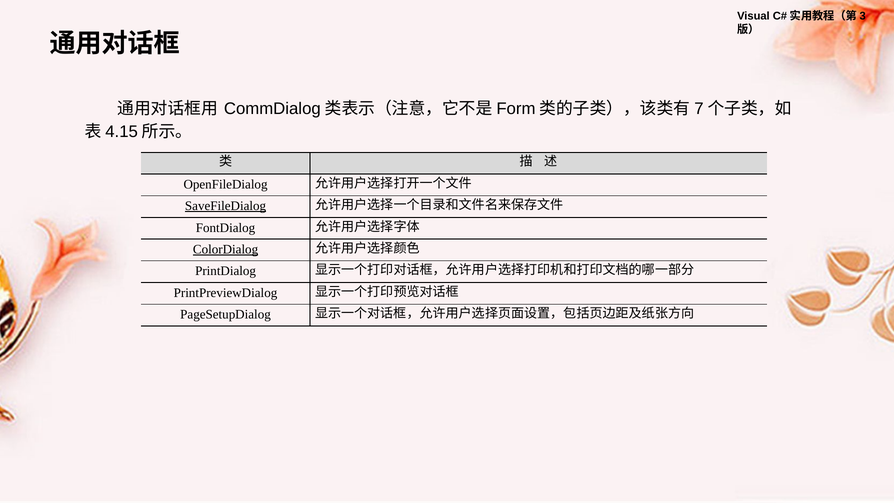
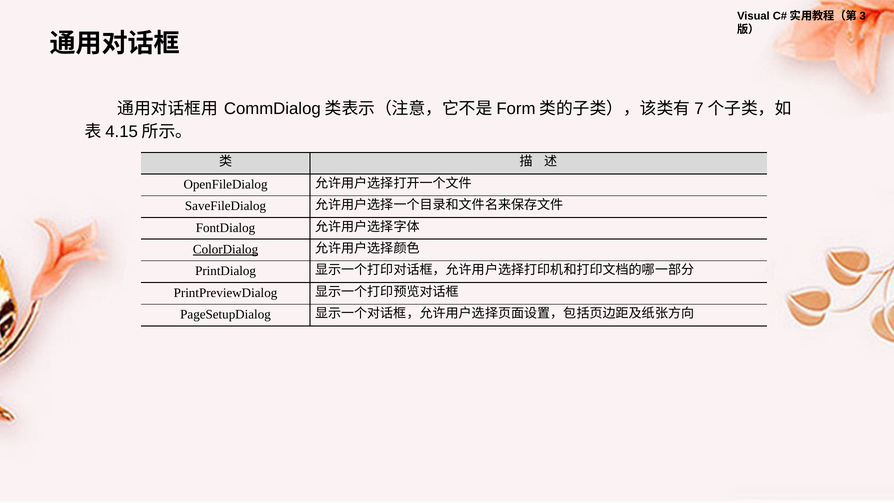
SaveFileDialog underline: present -> none
